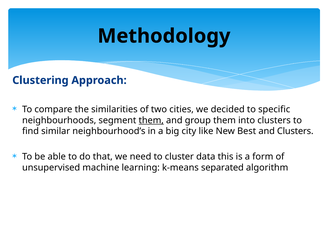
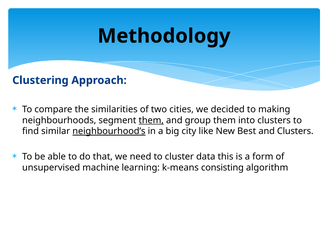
specific: specific -> making
neighbourhood’s underline: none -> present
separated: separated -> consisting
